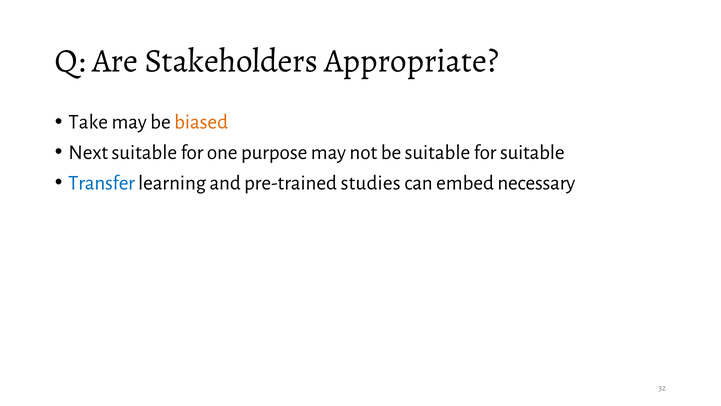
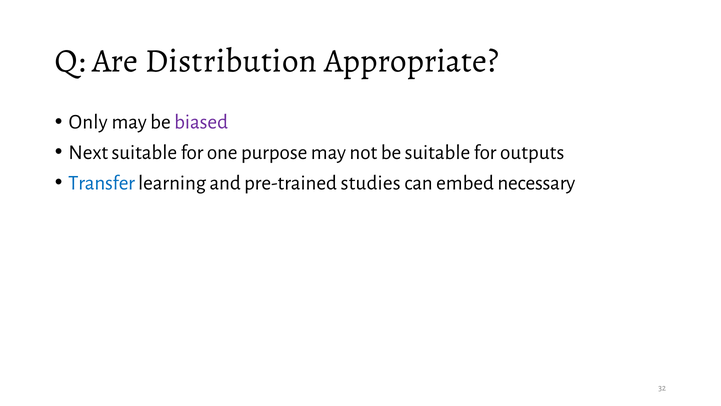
Stakeholders: Stakeholders -> Distribution
Take: Take -> Only
biased colour: orange -> purple
for suitable: suitable -> outputs
